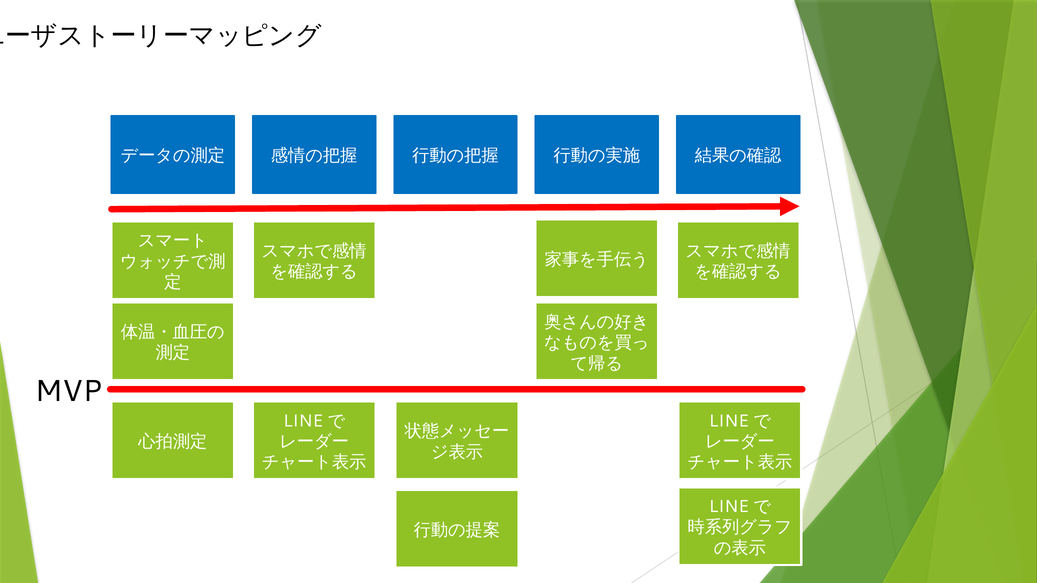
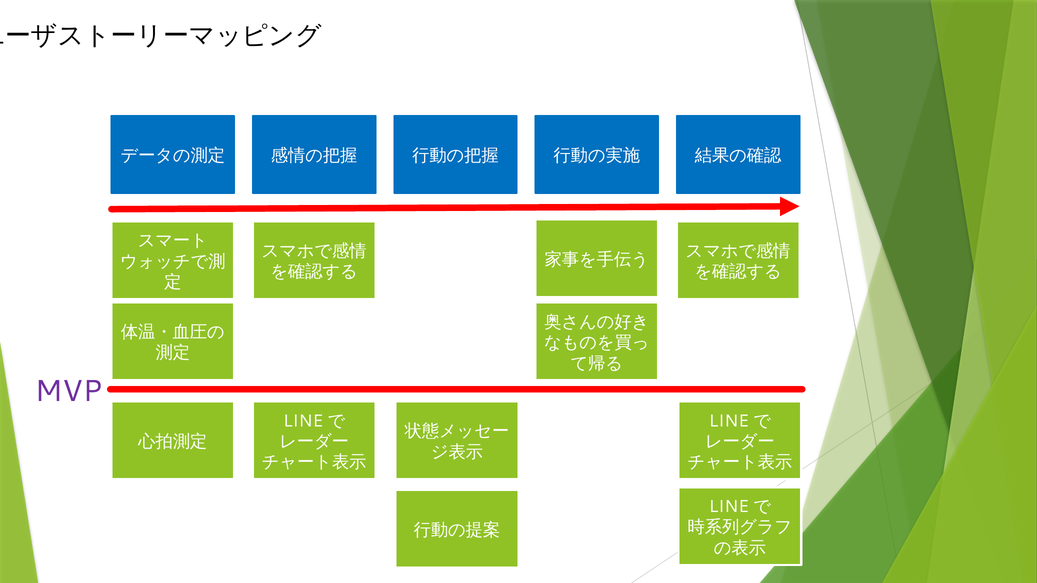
MVP colour: black -> purple
